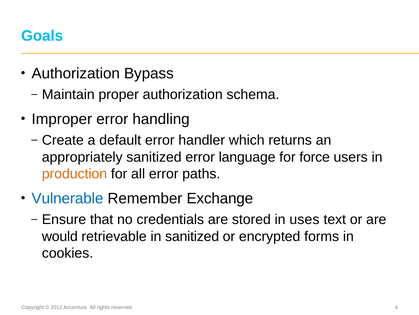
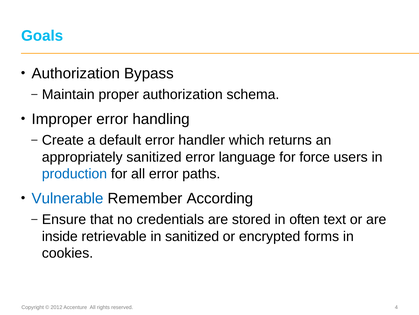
production colour: orange -> blue
Exchange: Exchange -> According
uses: uses -> often
would: would -> inside
